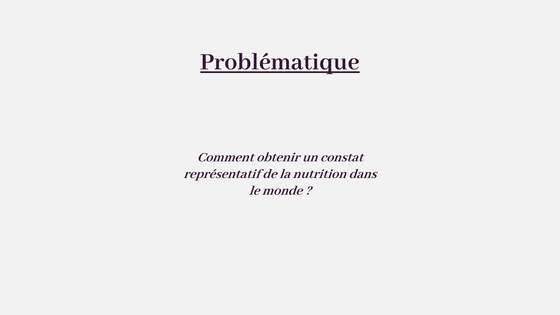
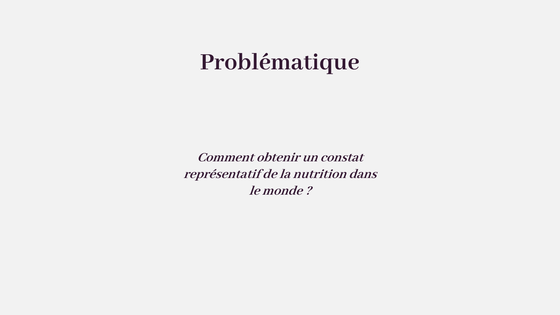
Problématique underline: present -> none
